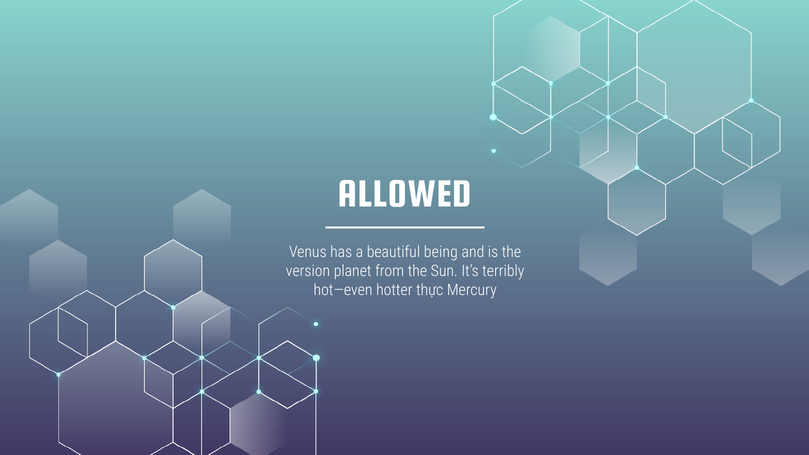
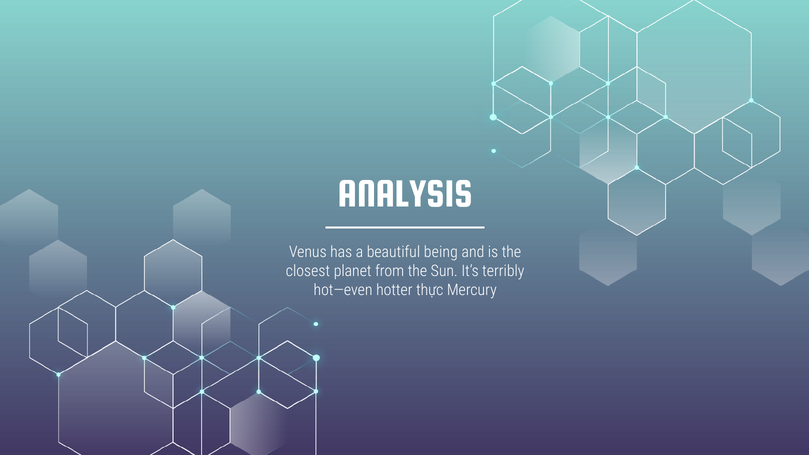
ALLOWED: ALLOWED -> ANALYSIS
version: version -> closest
